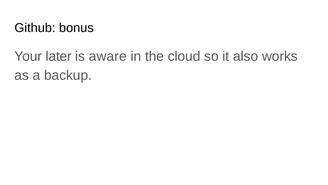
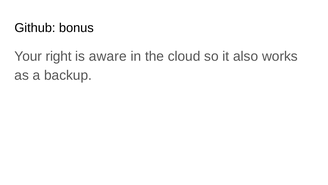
later: later -> right
